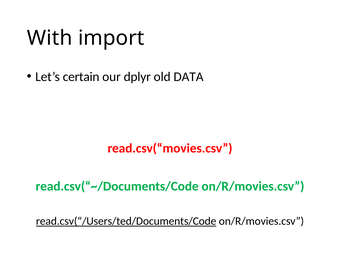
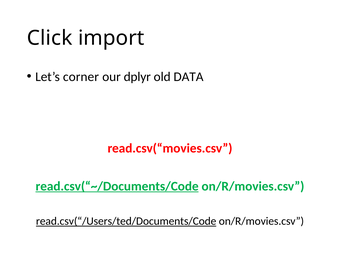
With: With -> Click
certain: certain -> corner
read.csv(“~/Documents/Code underline: none -> present
